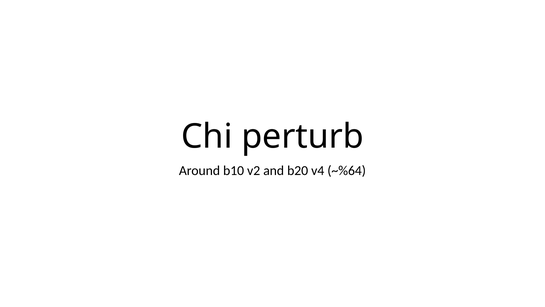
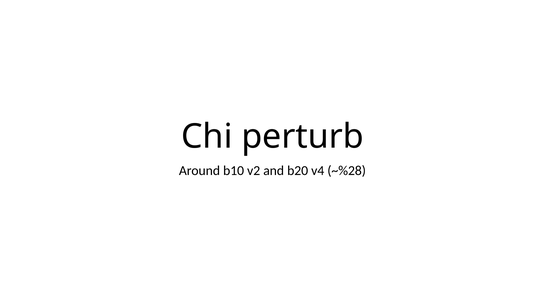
~%64: ~%64 -> ~%28
